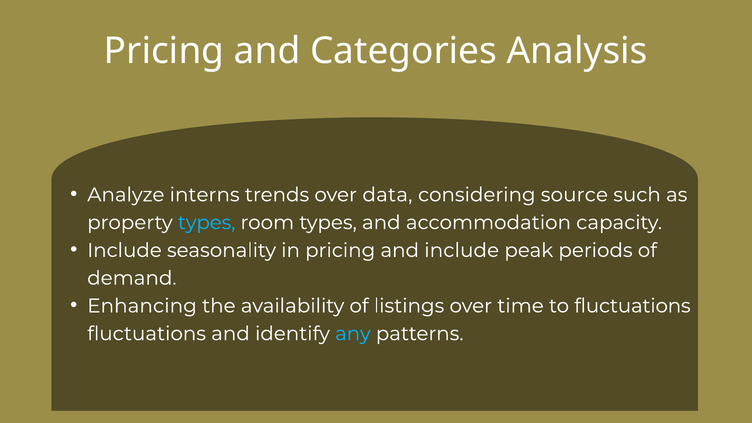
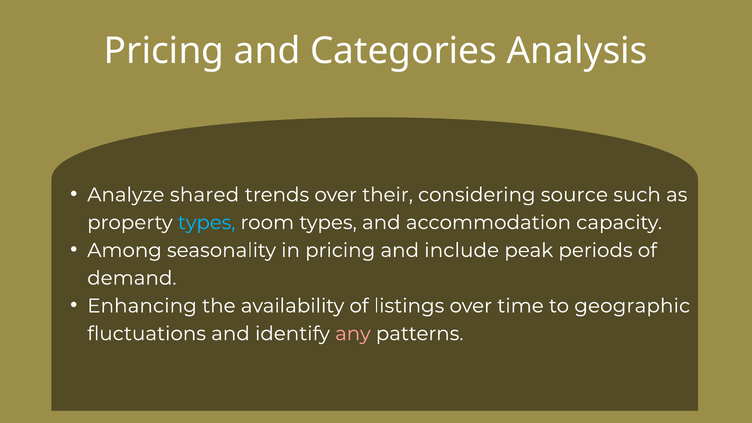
interns: interns -> shared
data: data -> their
Include at (125, 250): Include -> Among
to fluctuations: fluctuations -> geographic
any colour: light blue -> pink
